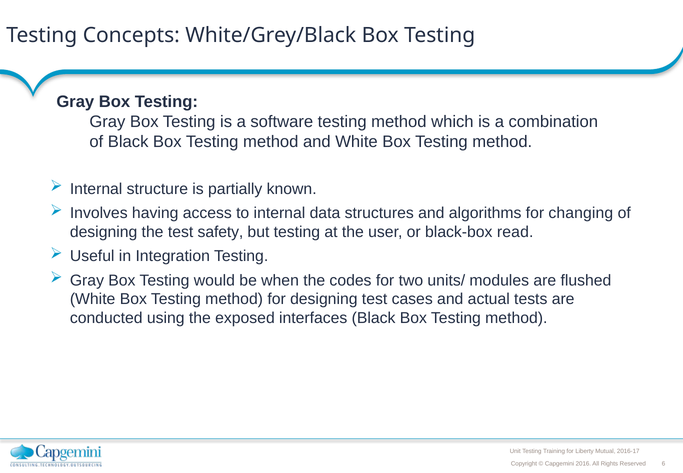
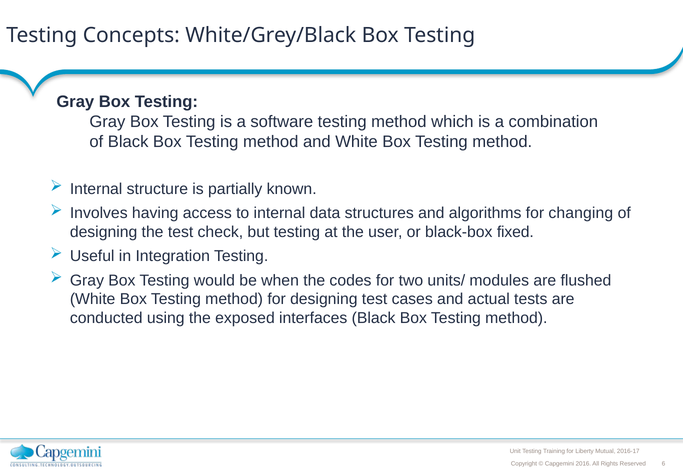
safety: safety -> check
read: read -> fixed
